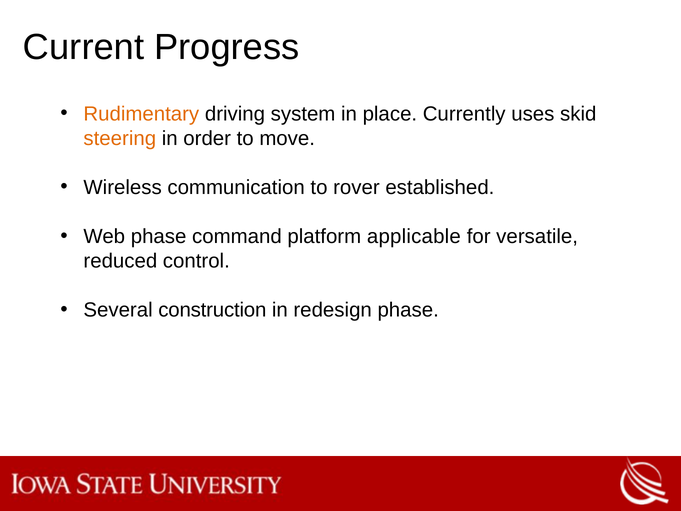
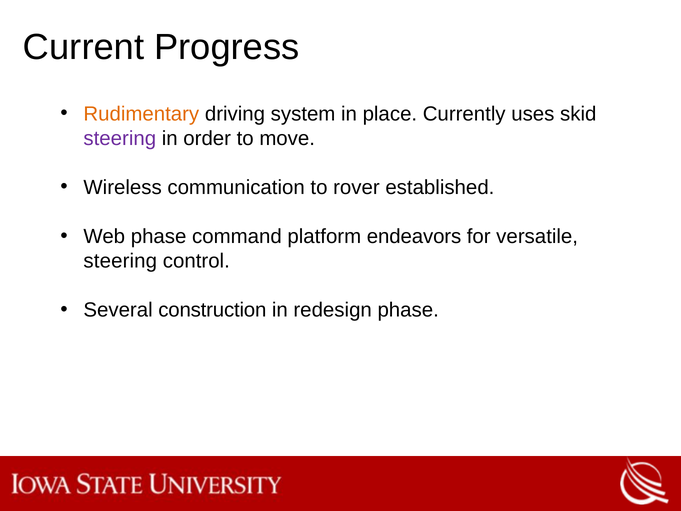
steering at (120, 138) colour: orange -> purple
applicable: applicable -> endeavors
reduced at (120, 261): reduced -> steering
